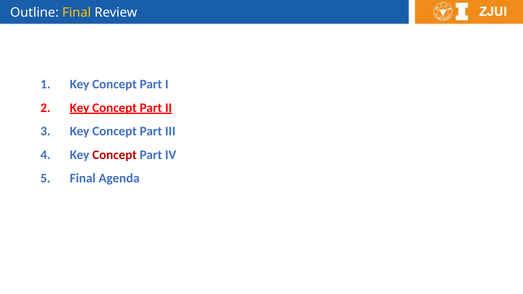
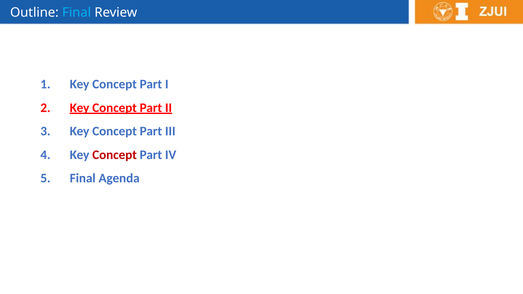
Final at (77, 13) colour: yellow -> light blue
